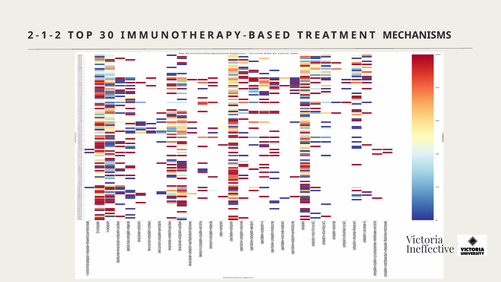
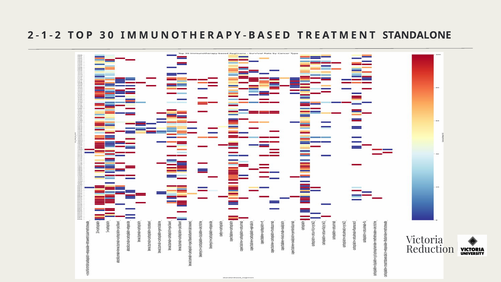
MECHANISMS: MECHANISMS -> STANDALONE
Ineffective: Ineffective -> Reduction
